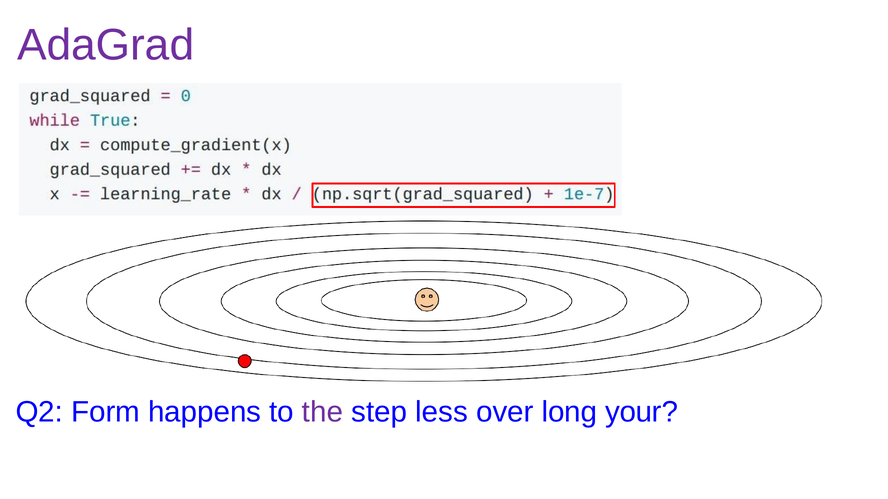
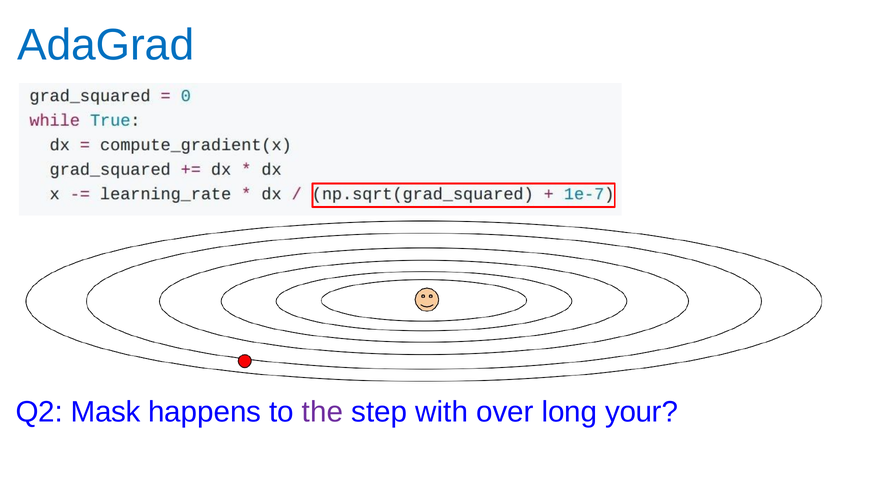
AdaGrad colour: purple -> blue
Form: Form -> Mask
less: less -> with
